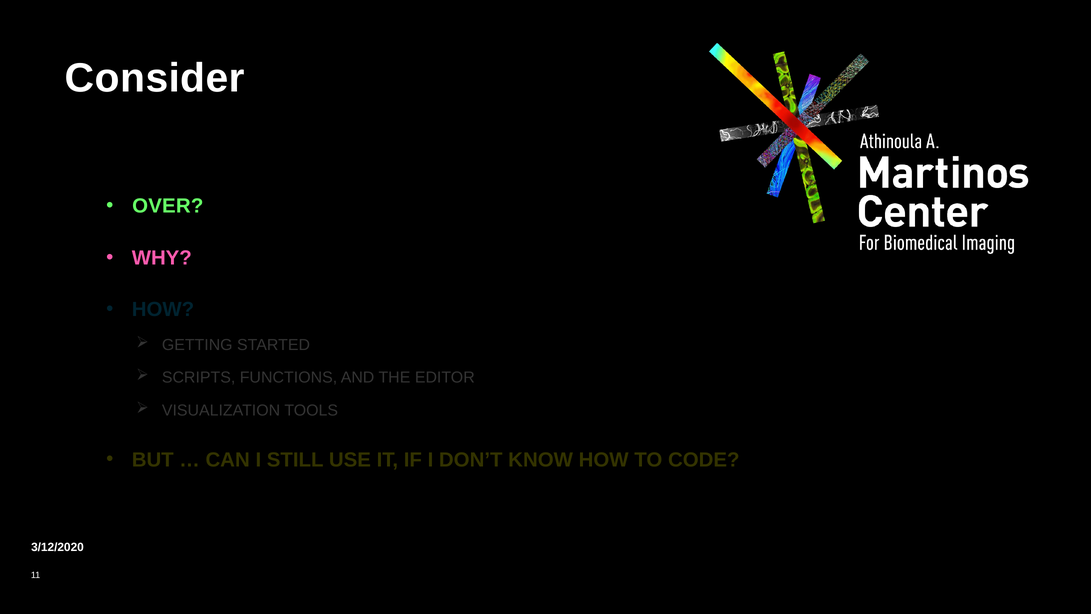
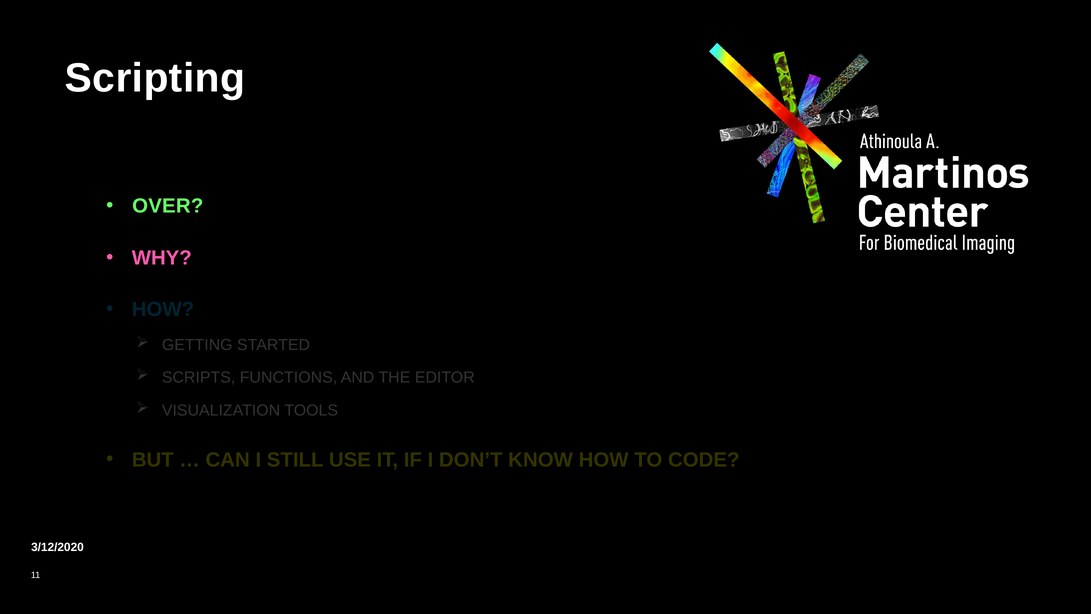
Consider: Consider -> Scripting
